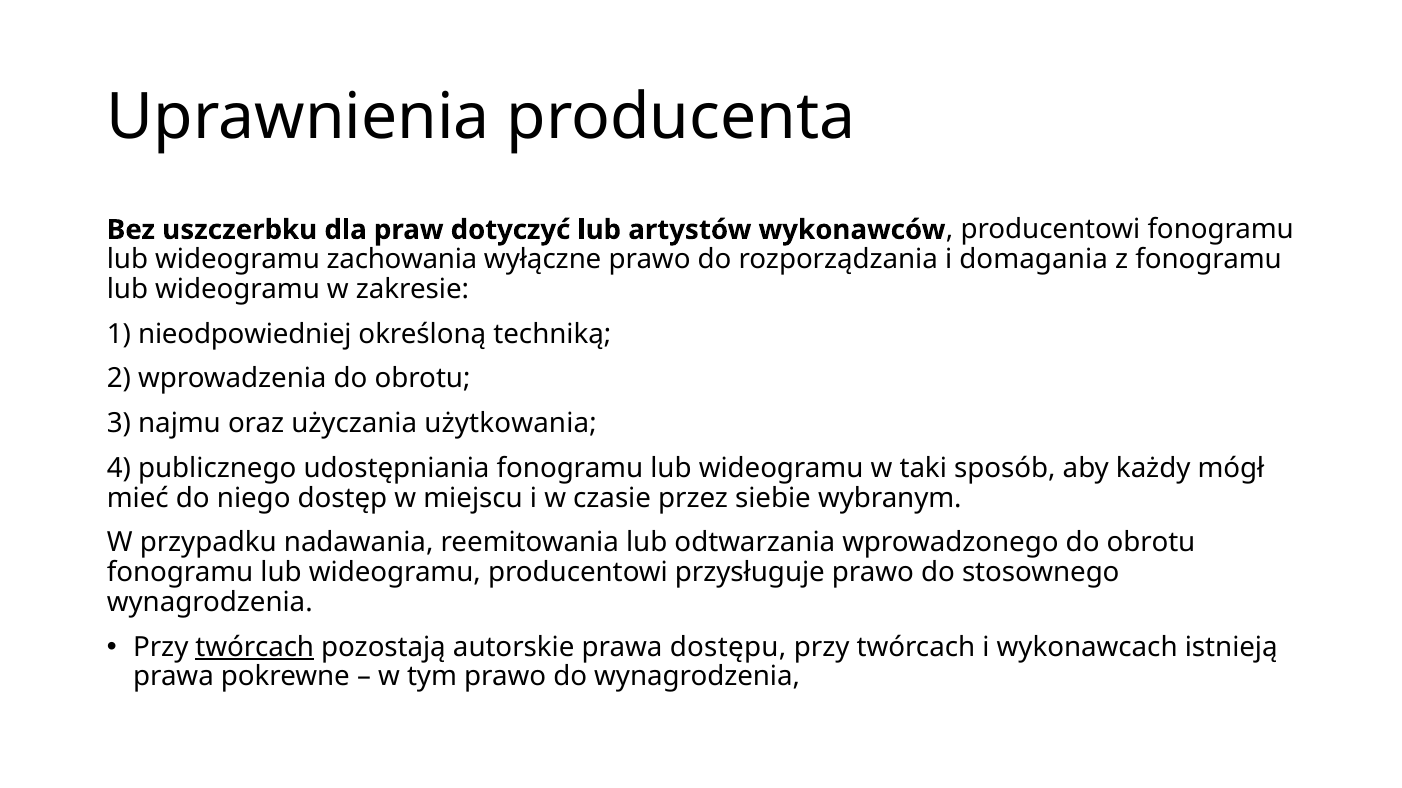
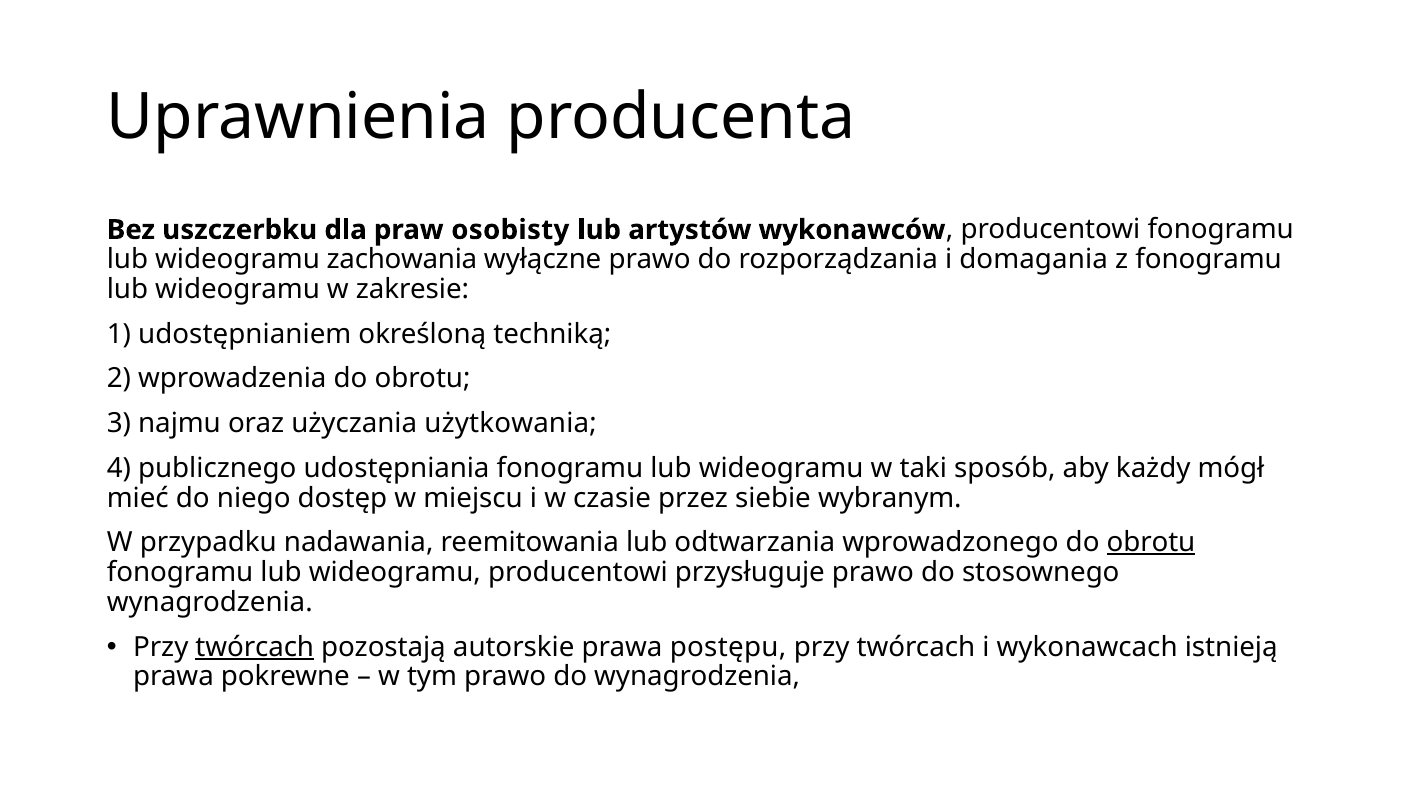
dotyczyć: dotyczyć -> osobisty
nieodpowiedniej: nieodpowiedniej -> udostępnianiem
obrotu at (1151, 543) underline: none -> present
dostępu: dostępu -> postępu
